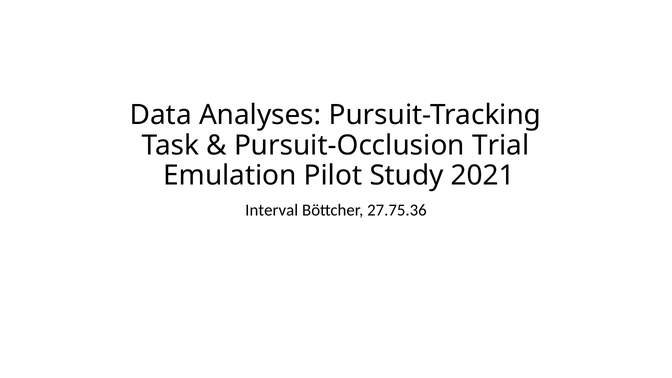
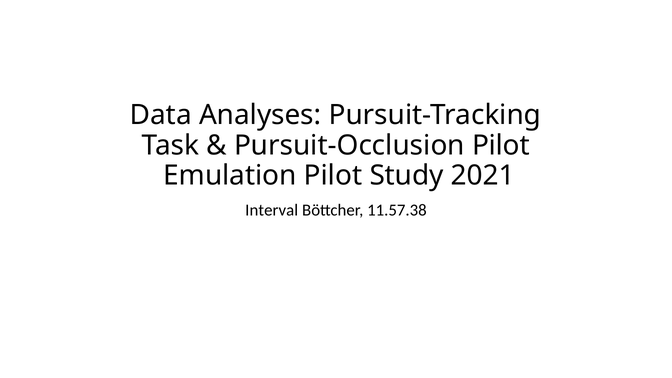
Pursuit-Occlusion Trial: Trial -> Pilot
27.75.36: 27.75.36 -> 11.57.38
